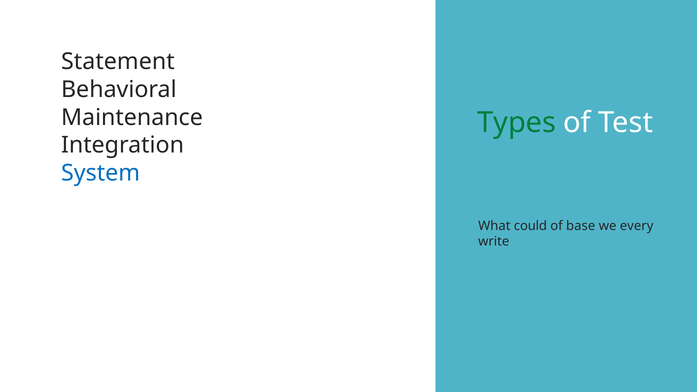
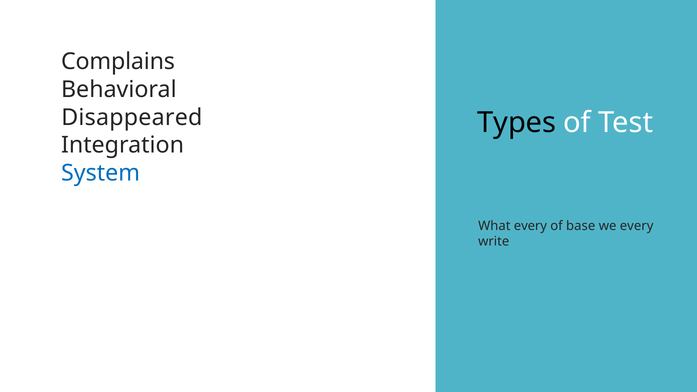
Statement: Statement -> Complains
Maintenance: Maintenance -> Disappeared
Types colour: green -> black
What could: could -> every
